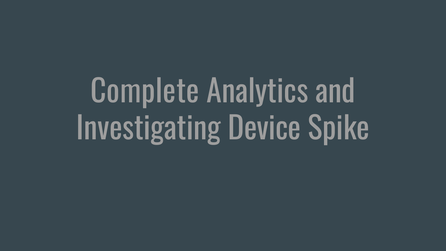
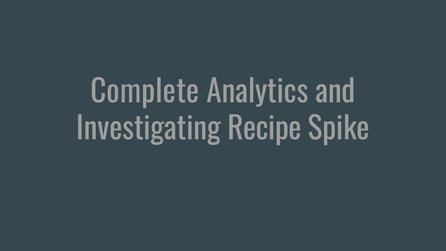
Device: Device -> Recipe
